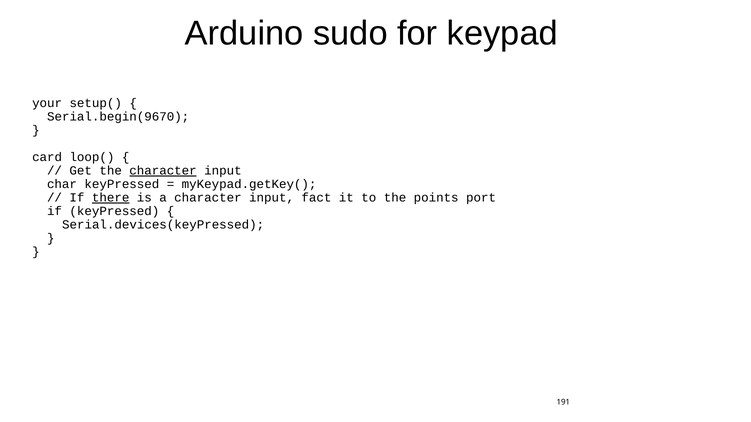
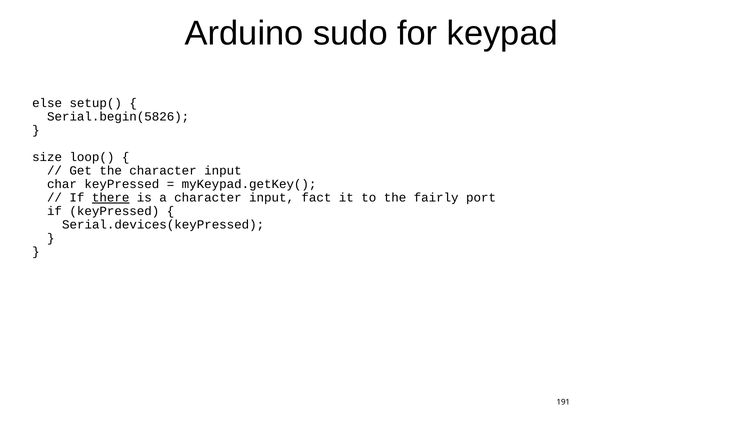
your: your -> else
Serial.begin(9670: Serial.begin(9670 -> Serial.begin(5826
card: card -> size
character at (163, 171) underline: present -> none
points: points -> fairly
